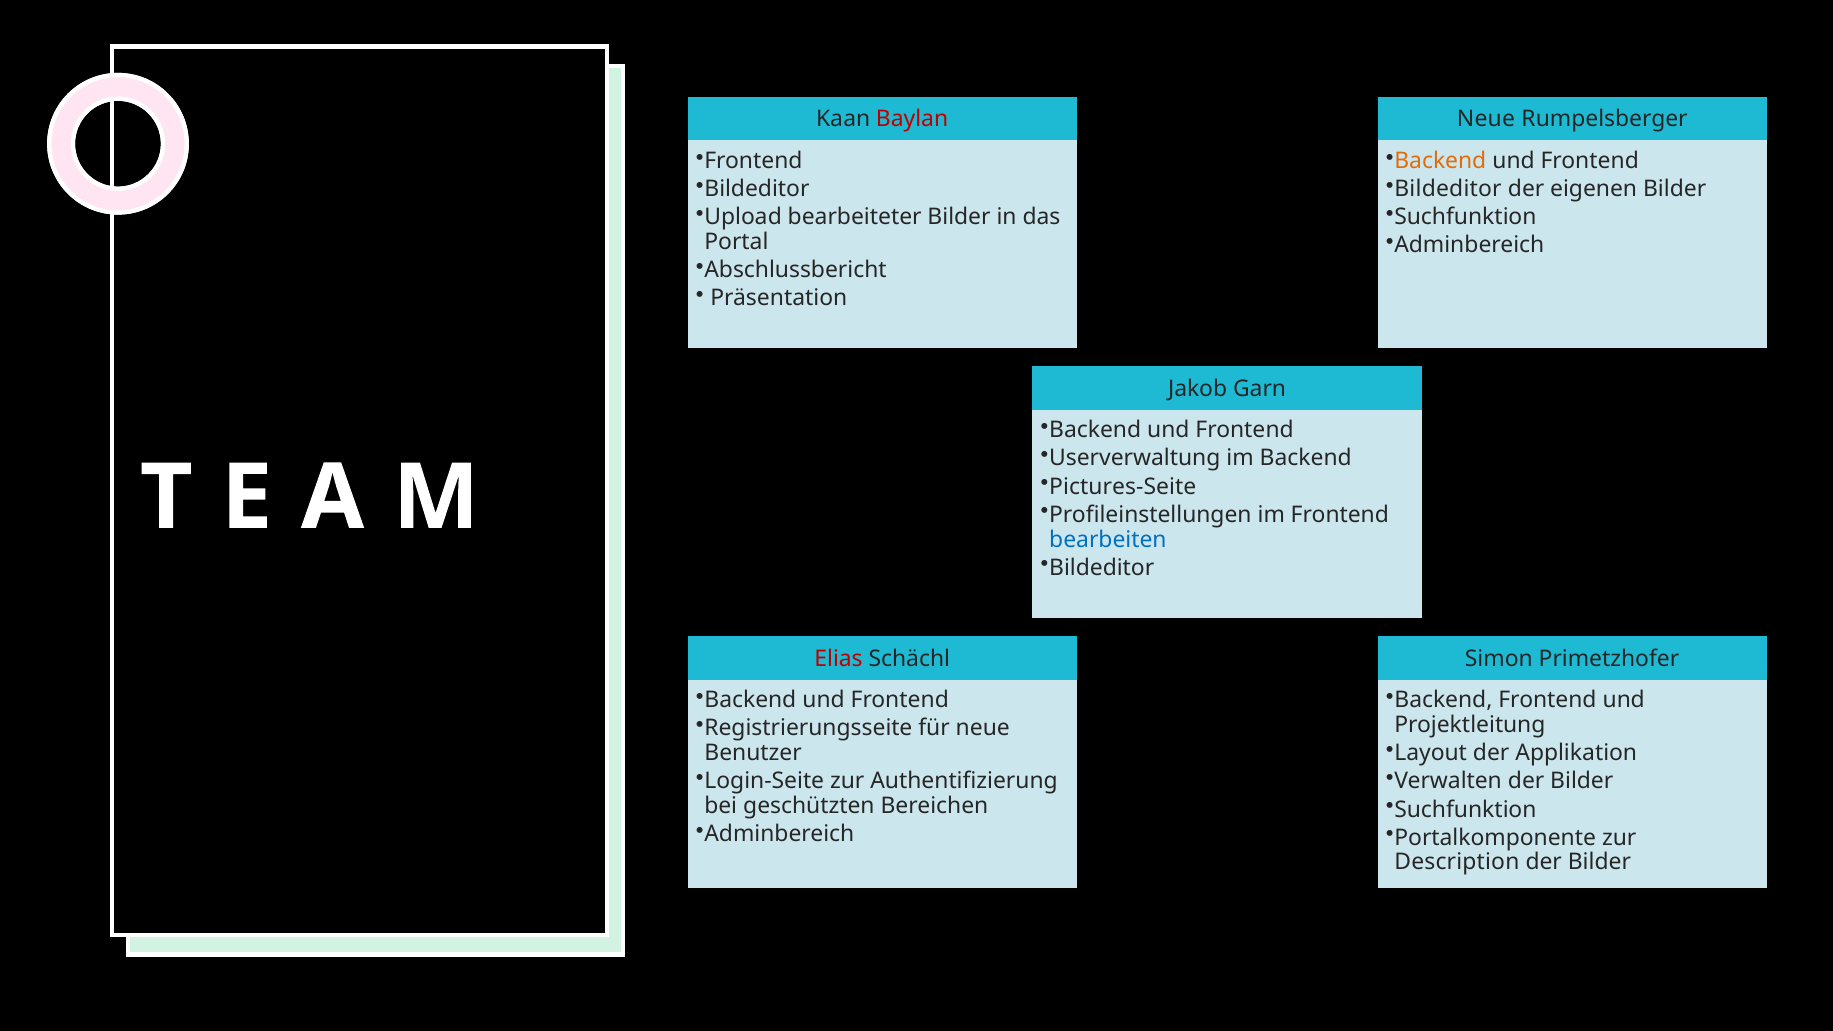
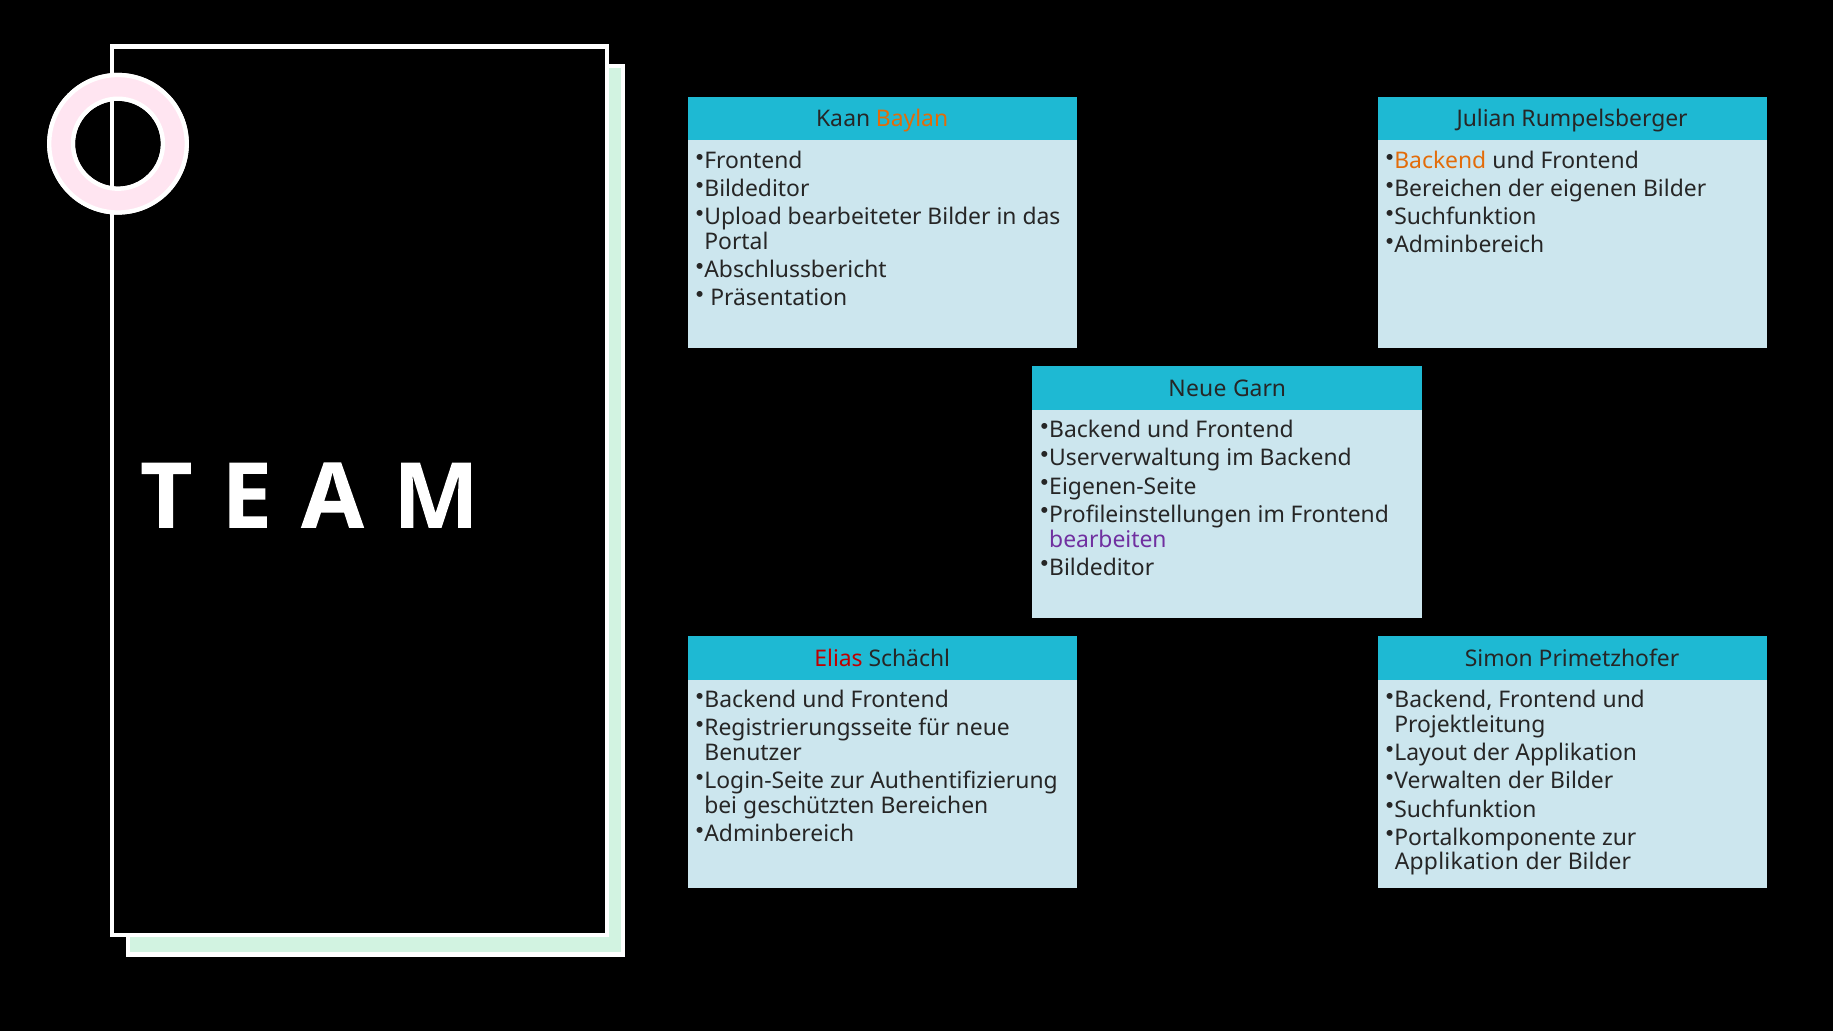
Baylan colour: red -> orange
Neue at (1486, 119): Neue -> Julian
Bildeditor at (1448, 189): Bildeditor -> Bereichen
Jakob at (1198, 389): Jakob -> Neue
Pictures-Seite: Pictures-Seite -> Eigenen-Seite
bearbeiten colour: blue -> purple
Description at (1457, 862): Description -> Applikation
